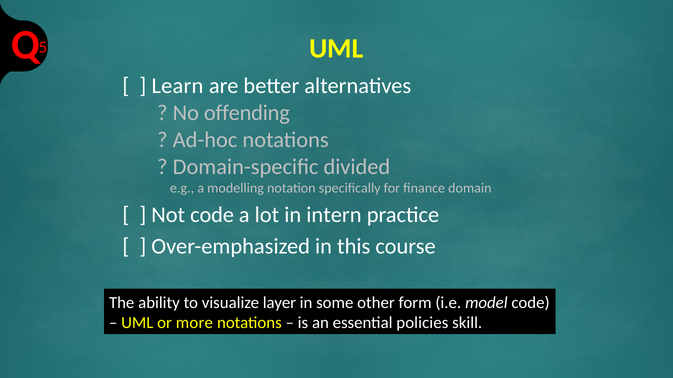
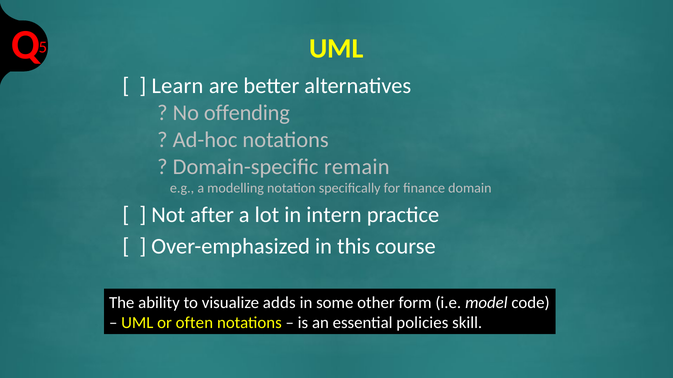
divided: divided -> remain
Not code: code -> after
layer: layer -> adds
more: more -> often
